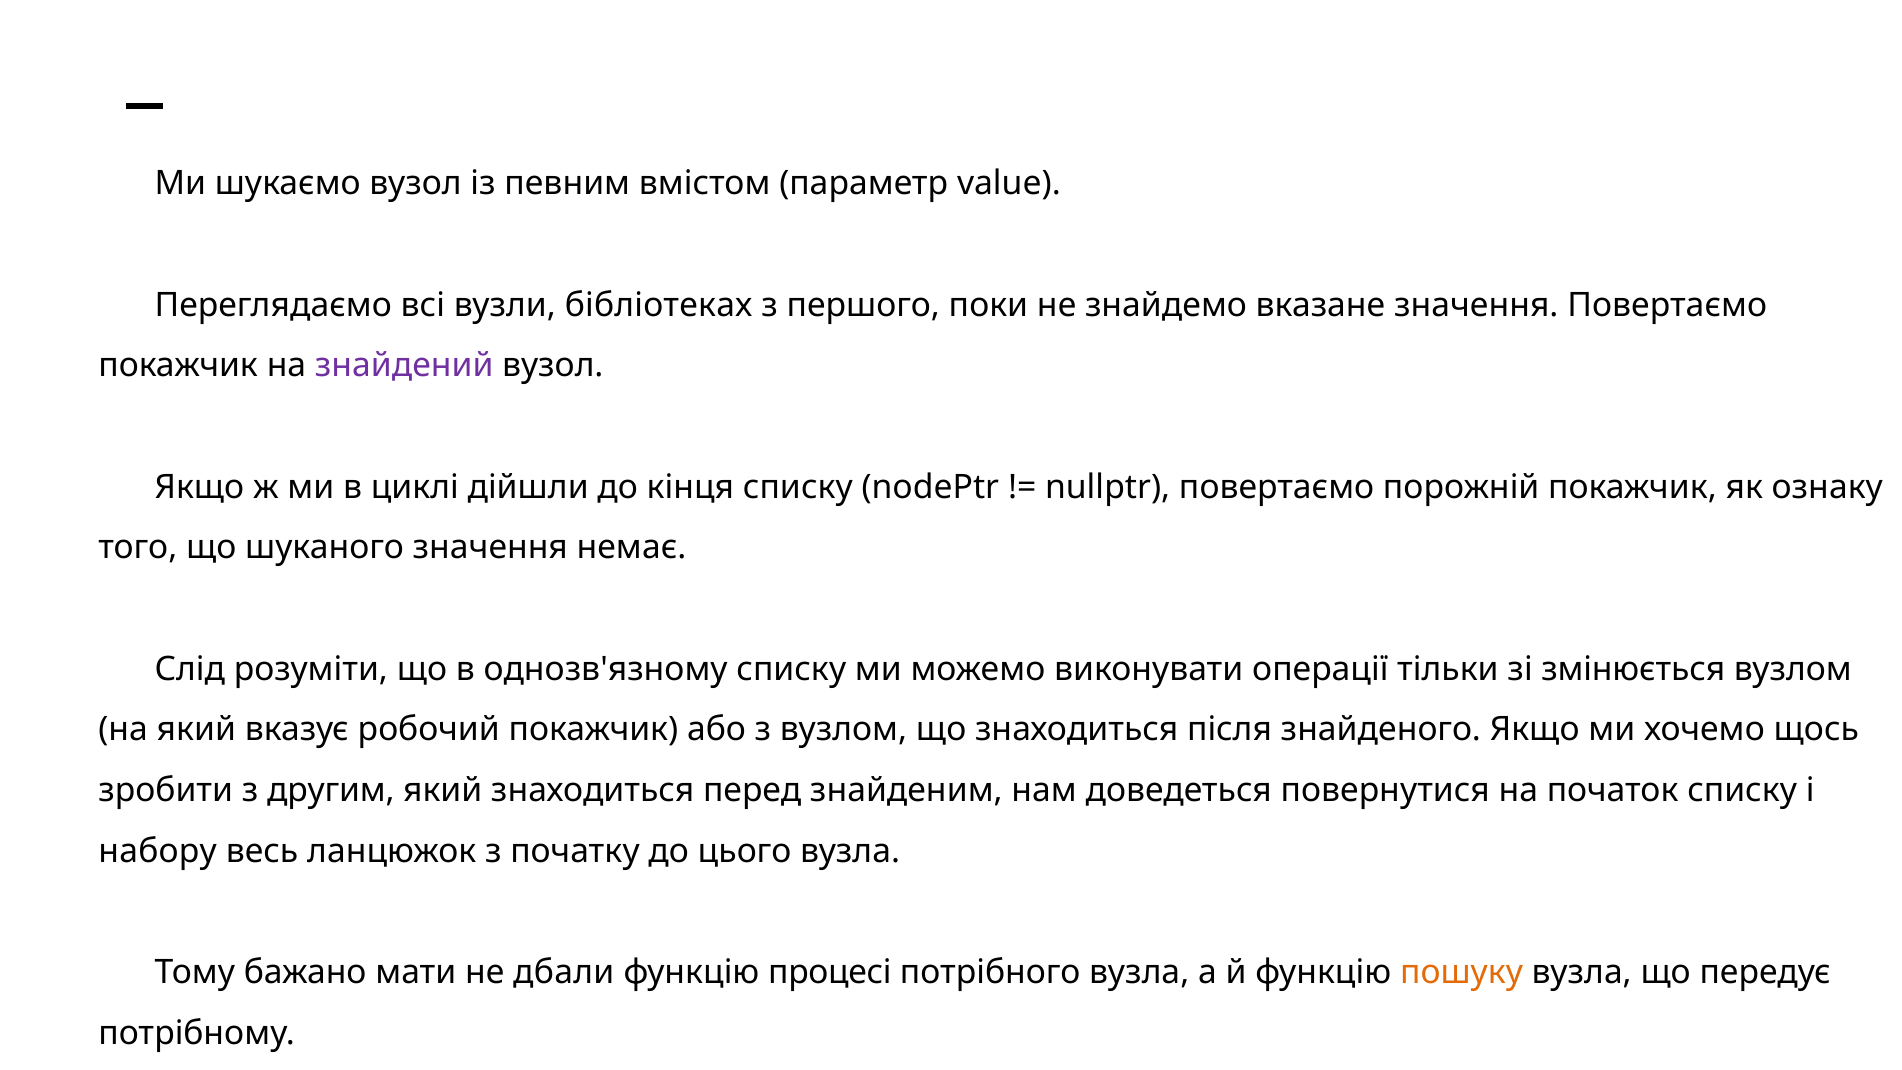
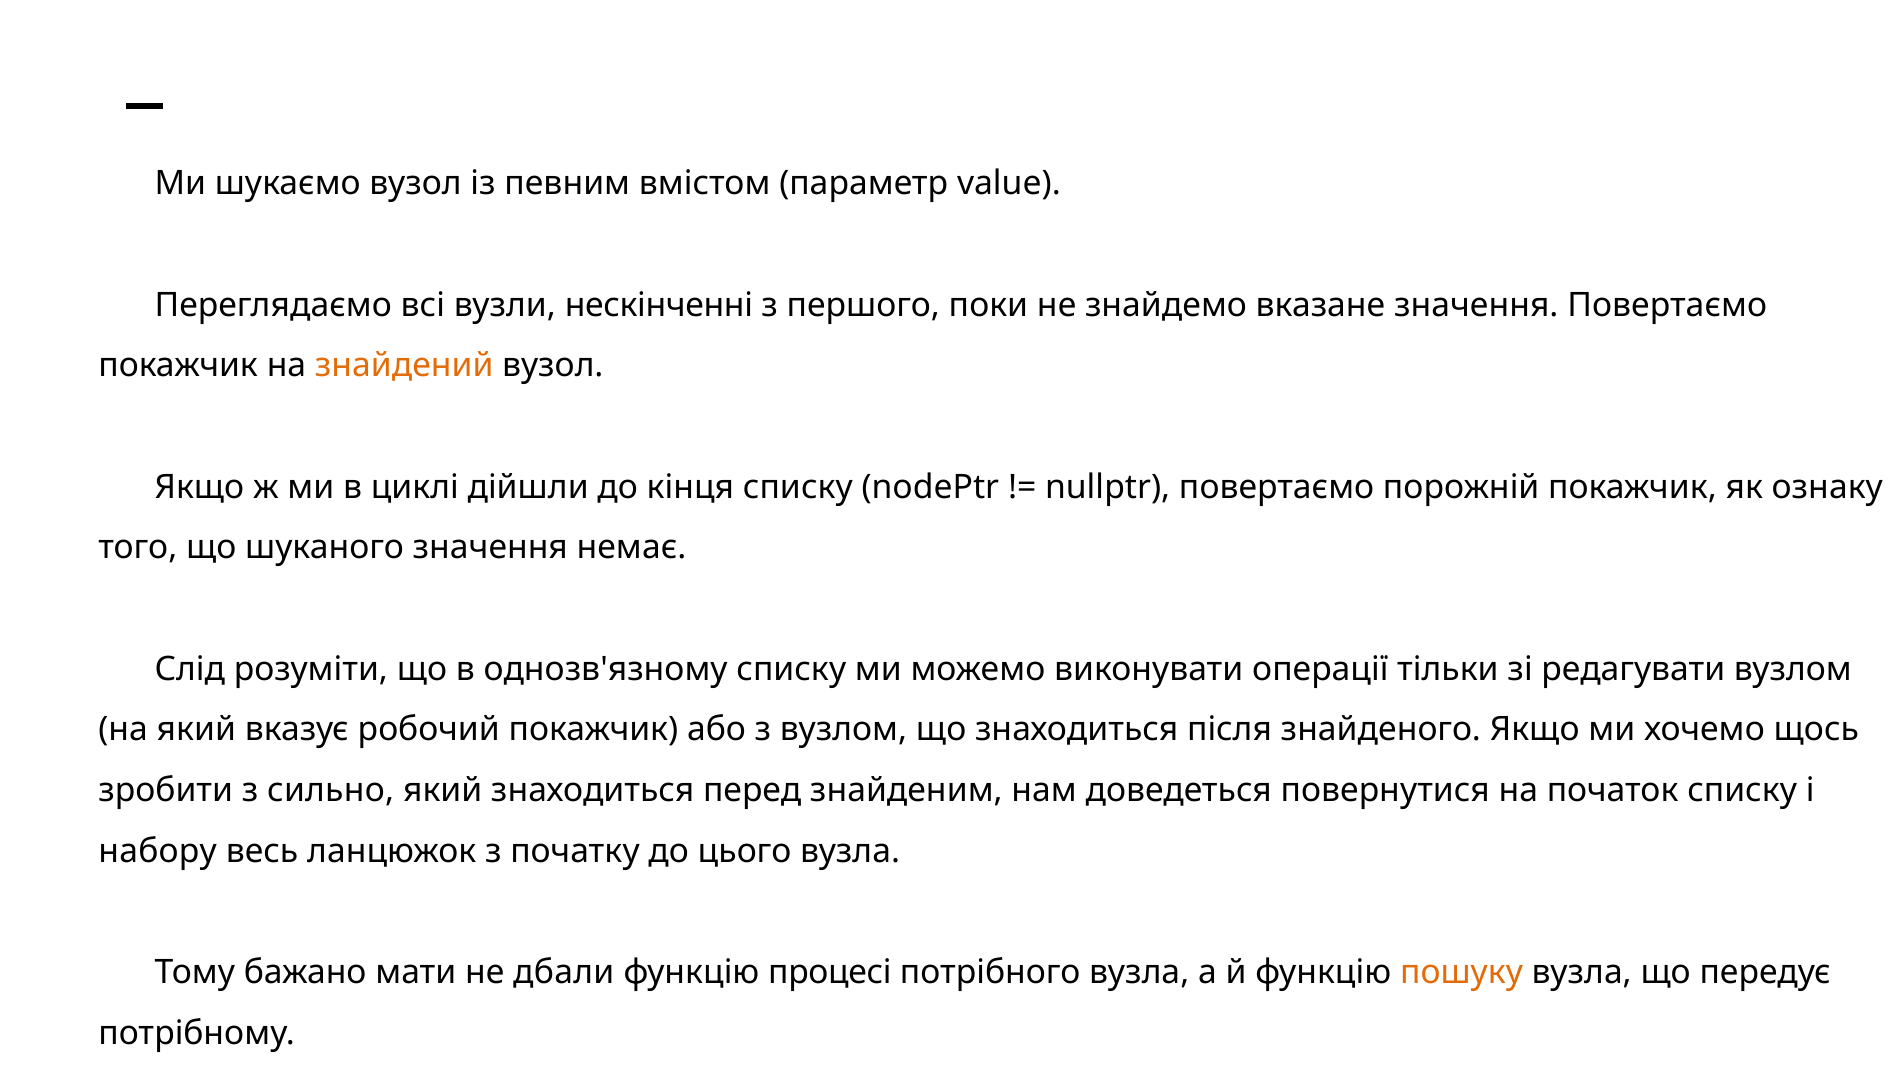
бібліотеках: бібліотеках -> нескінченні
знайдений colour: purple -> orange
змінюється: змінюється -> редагувати
другим: другим -> сильно
